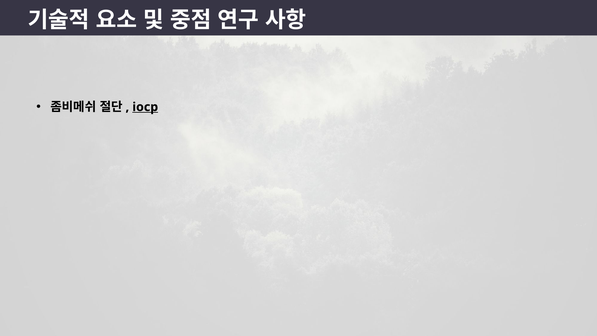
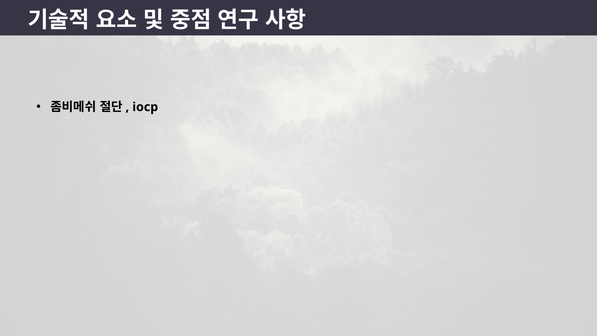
iocp underline: present -> none
